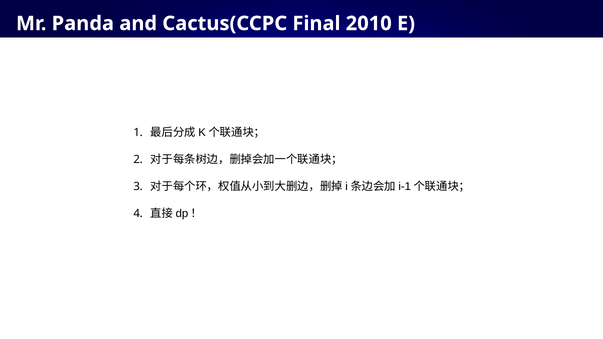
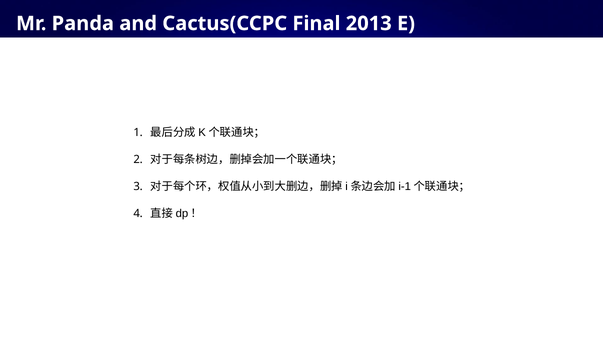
2010: 2010 -> 2013
